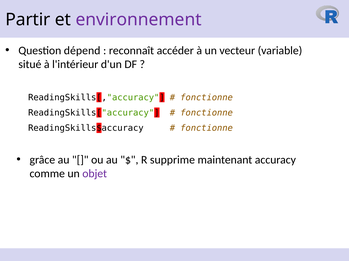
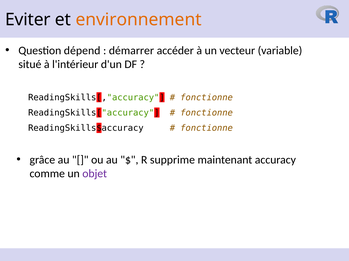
Partir: Partir -> Eviter
environnement colour: purple -> orange
reconnaît: reconnaît -> démarrer
